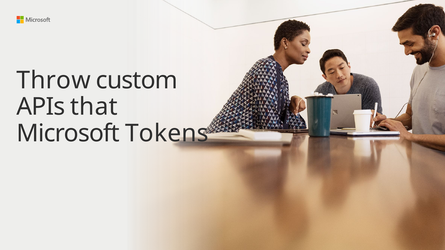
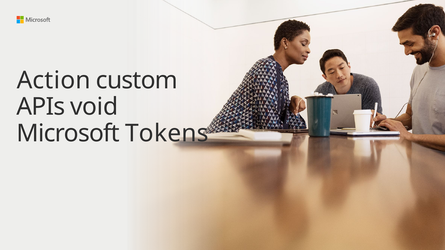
Throw: Throw -> Action
that: that -> void
